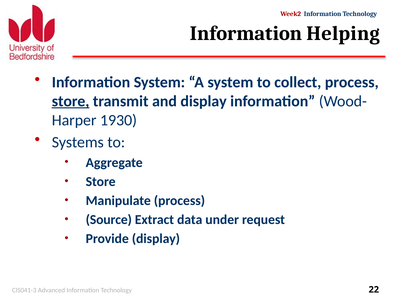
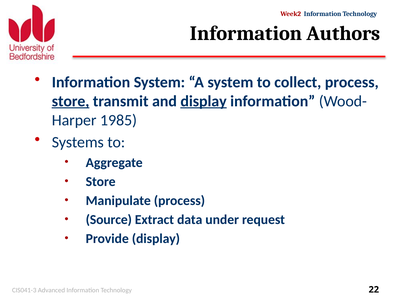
Helping: Helping -> Authors
display at (204, 101) underline: none -> present
1930: 1930 -> 1985
